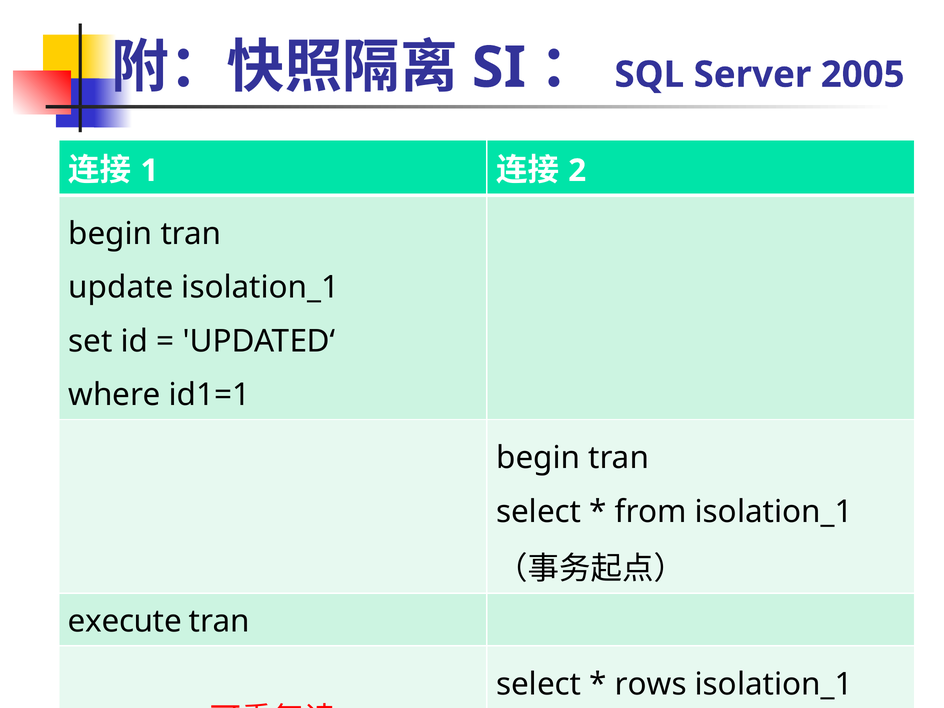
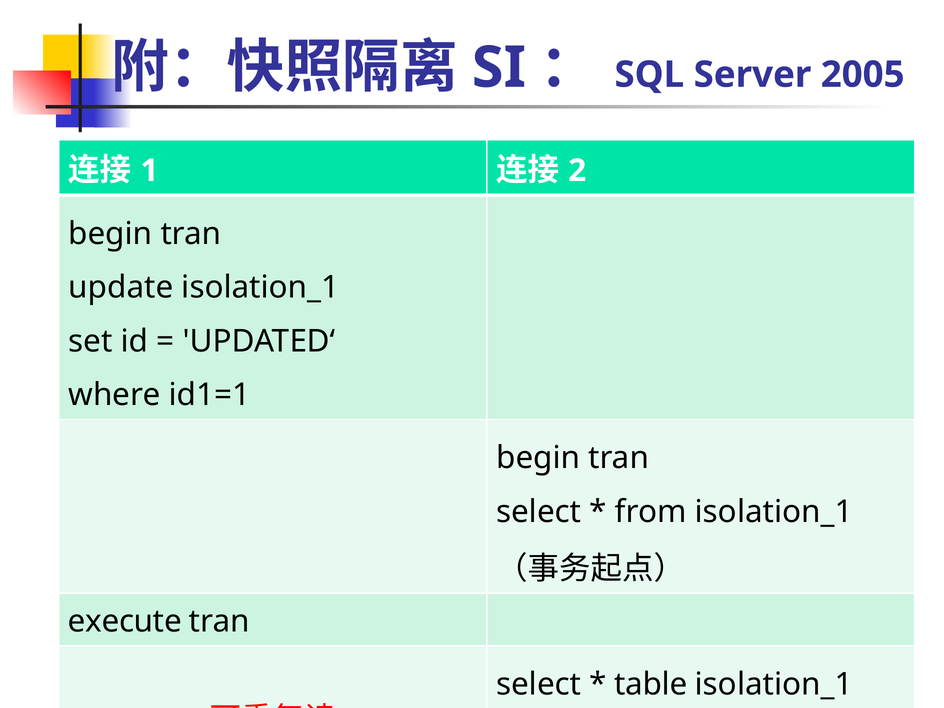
rows: rows -> table
